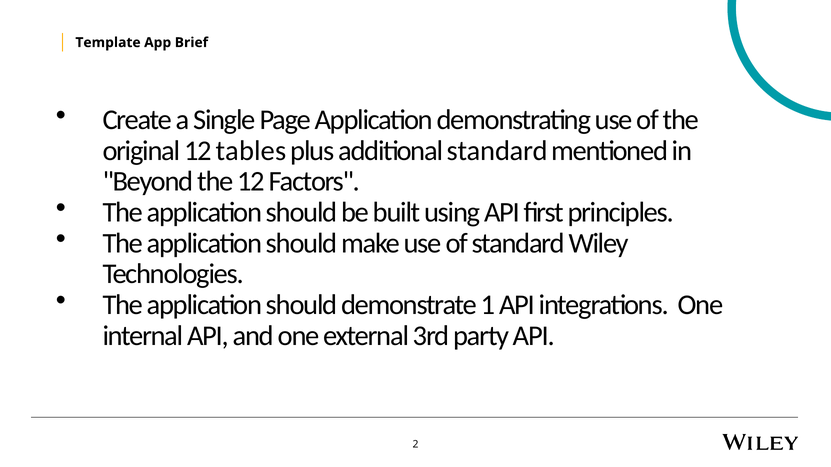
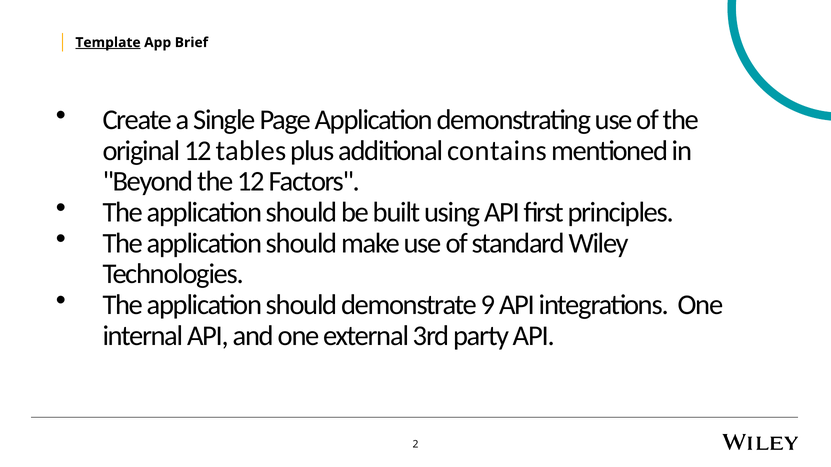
Template underline: none -> present
additional standard: standard -> contains
1: 1 -> 9
